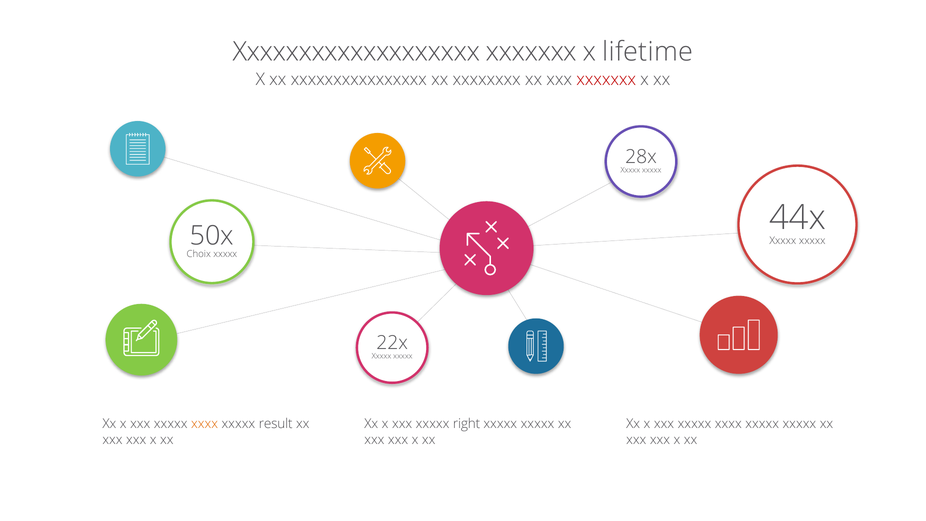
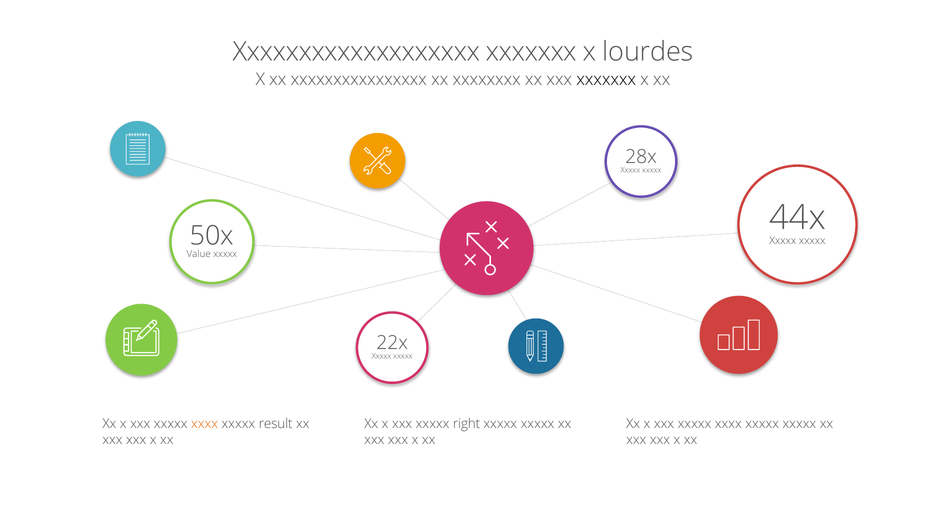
lifetime: lifetime -> lourdes
xxxxxxx at (606, 79) colour: red -> black
Choix: Choix -> Value
